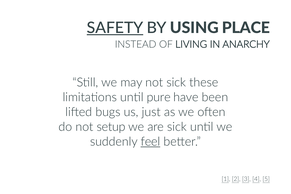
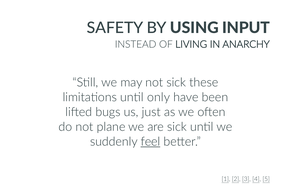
SAFETY underline: present -> none
PLACE: PLACE -> INPUT
pure: pure -> only
setup: setup -> plane
